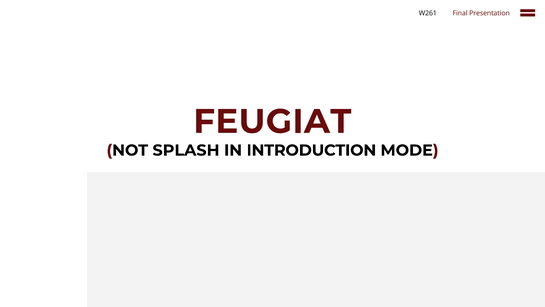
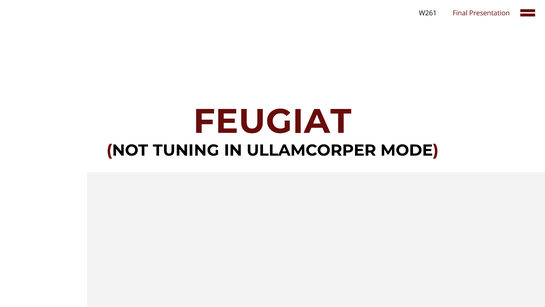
SPLASH: SPLASH -> TUNING
INTRODUCTION: INTRODUCTION -> ULLAMCORPER
